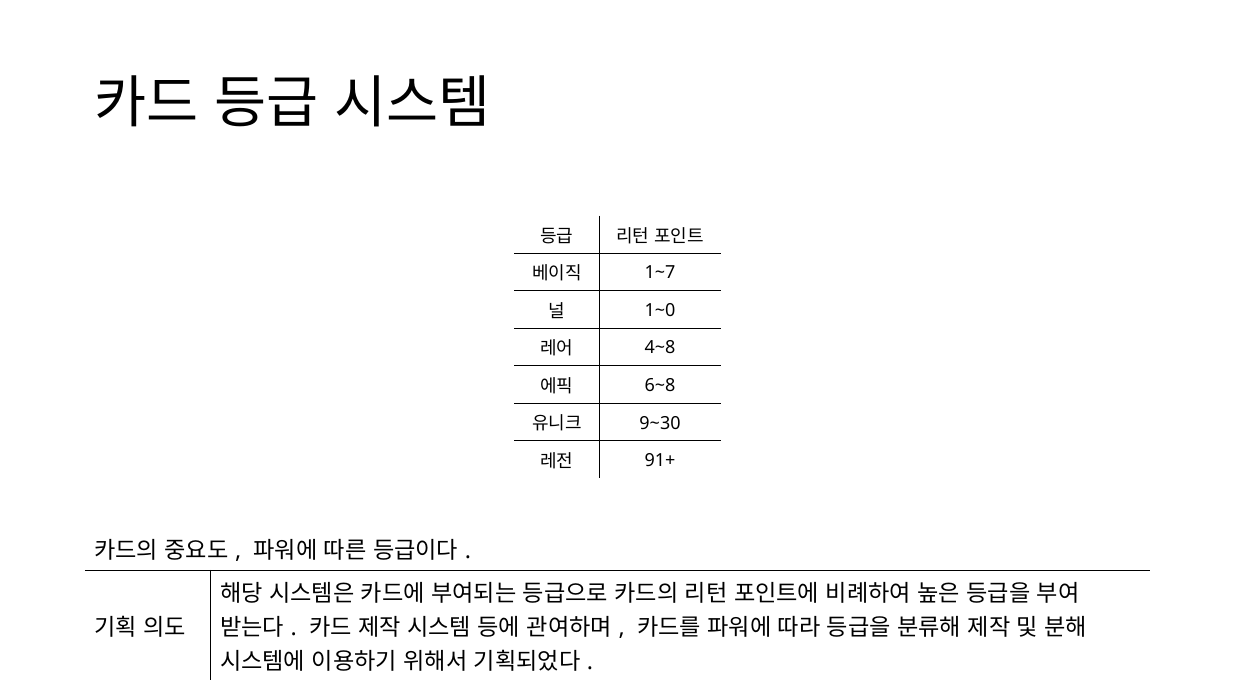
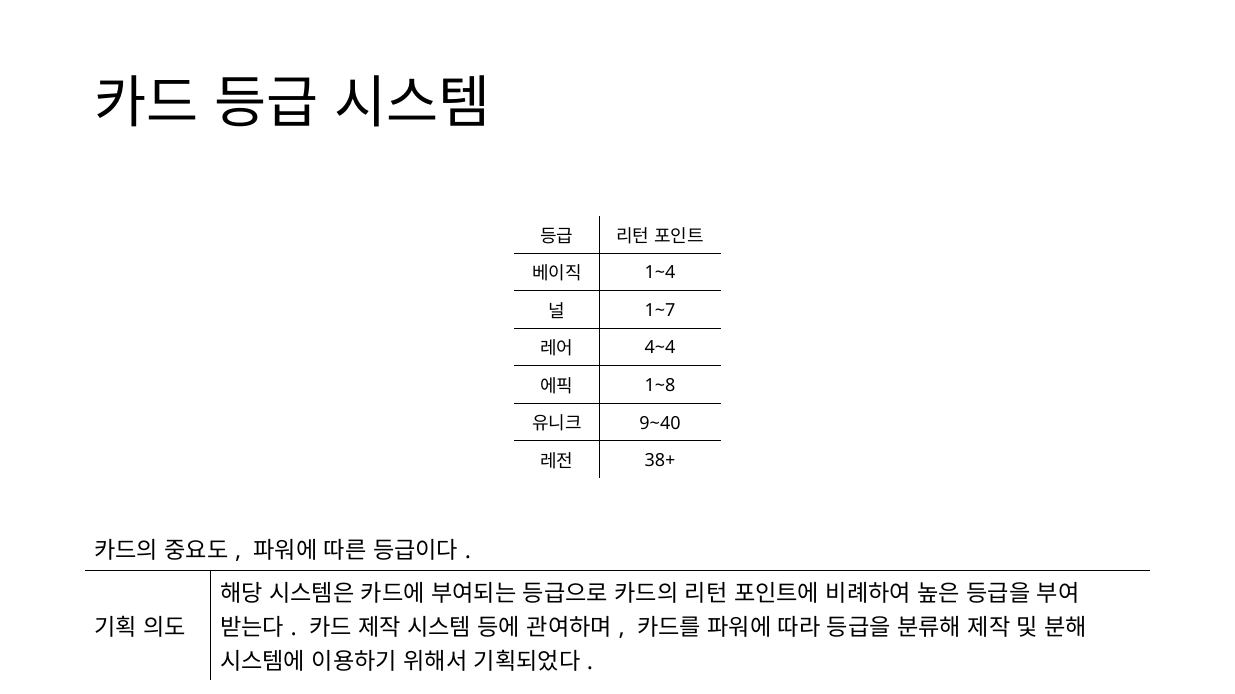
1~7: 1~7 -> 1~4
1~0: 1~0 -> 1~7
4~8: 4~8 -> 4~4
6~8: 6~8 -> 1~8
9~30: 9~30 -> 9~40
91+: 91+ -> 38+
